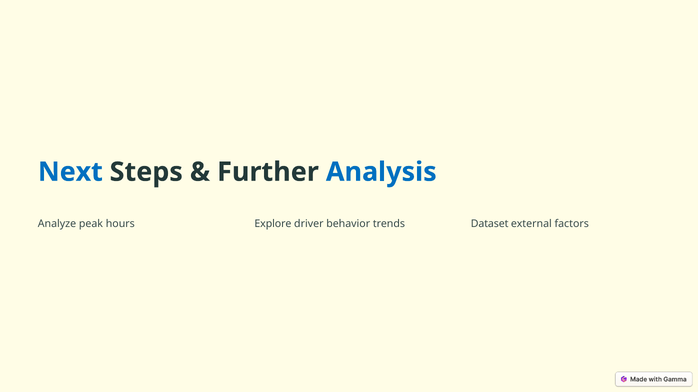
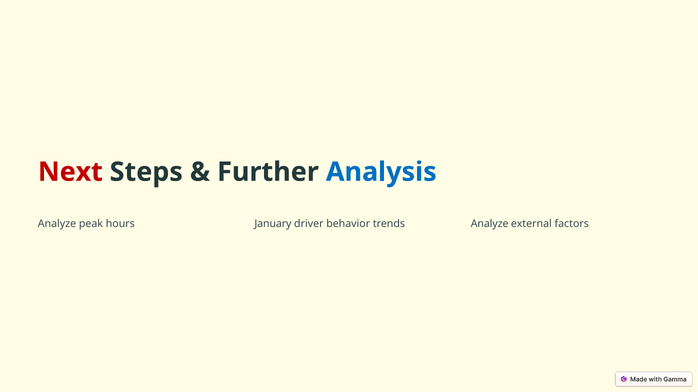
Next colour: blue -> red
Explore: Explore -> January
trends Dataset: Dataset -> Analyze
